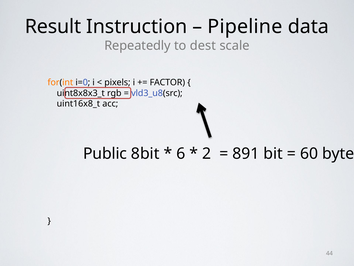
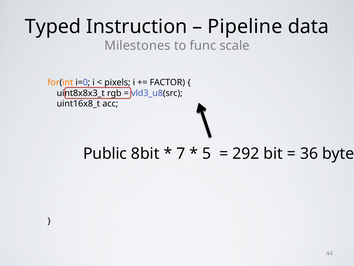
Result: Result -> Typed
Repeatedly: Repeatedly -> Milestones
dest: dest -> func
6: 6 -> 7
2: 2 -> 5
891: 891 -> 292
60: 60 -> 36
